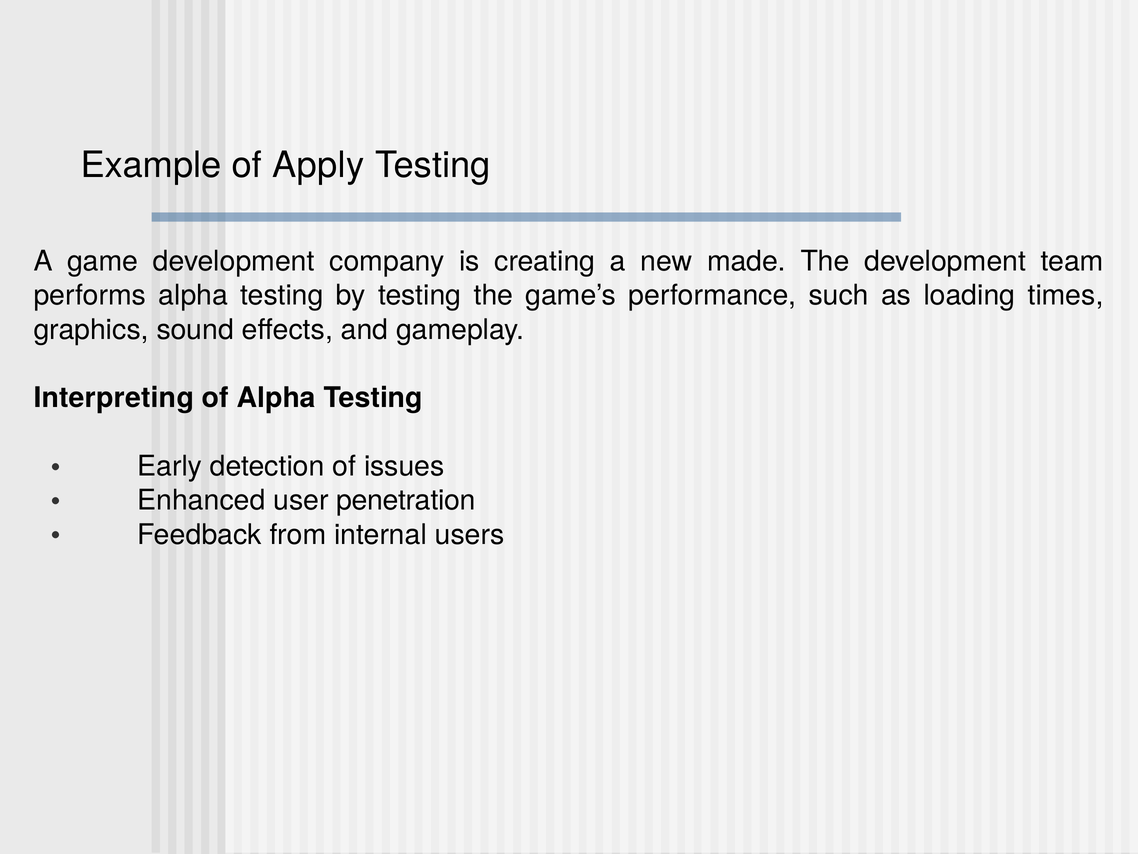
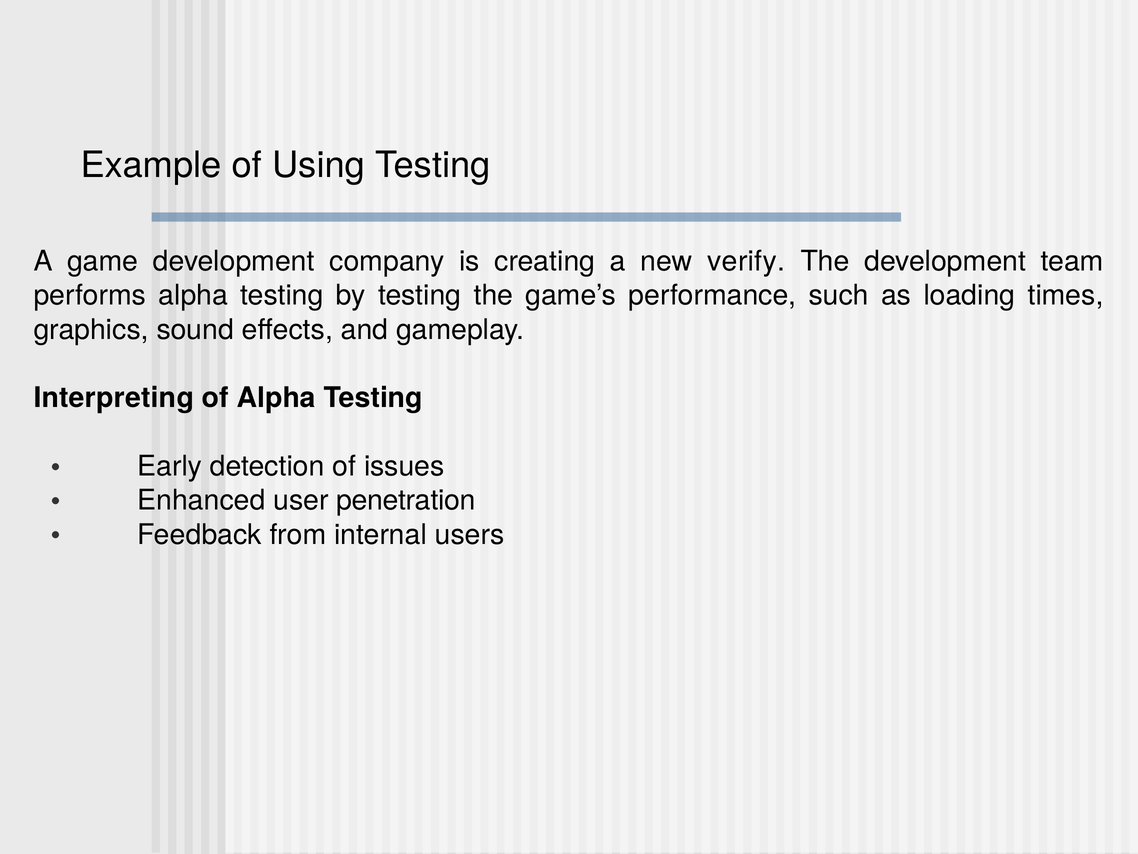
Apply: Apply -> Using
made: made -> verify
